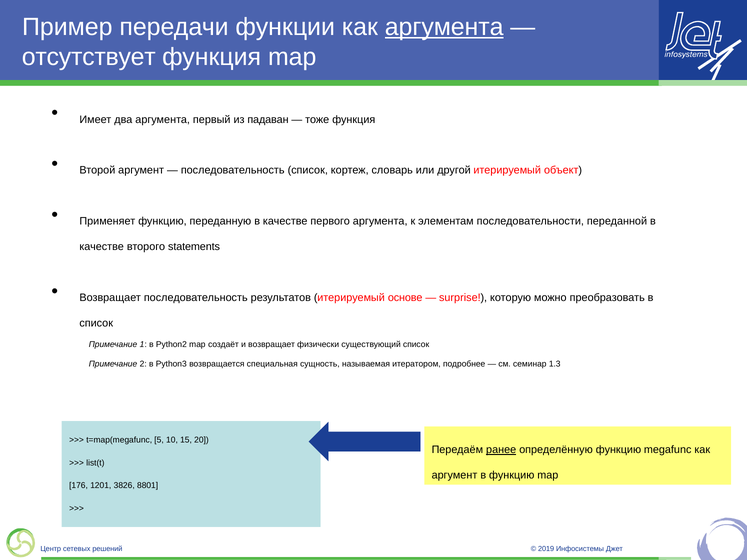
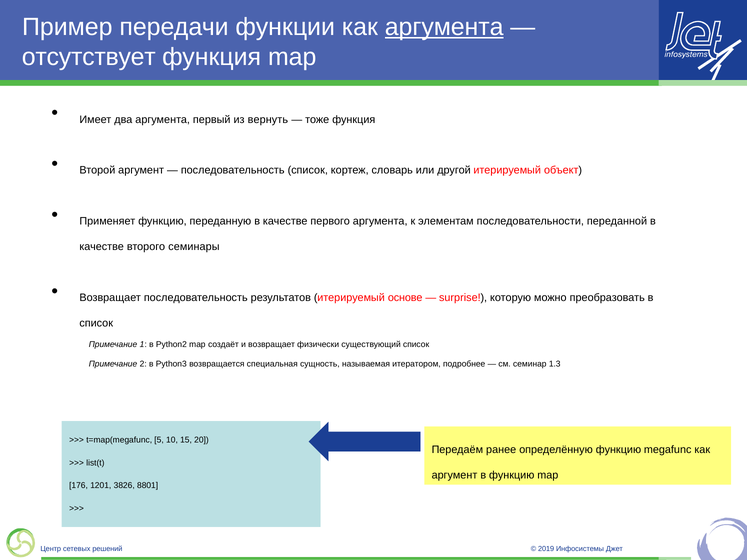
падаван: падаван -> вернуть
statements: statements -> семинары
ранее underline: present -> none
